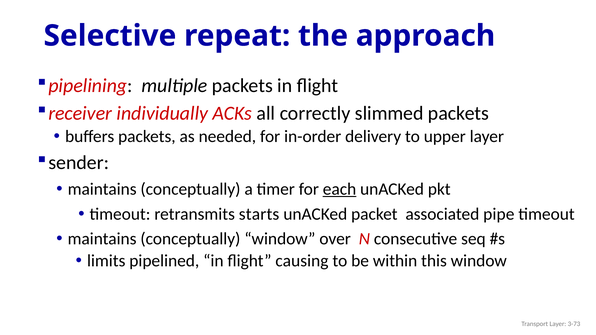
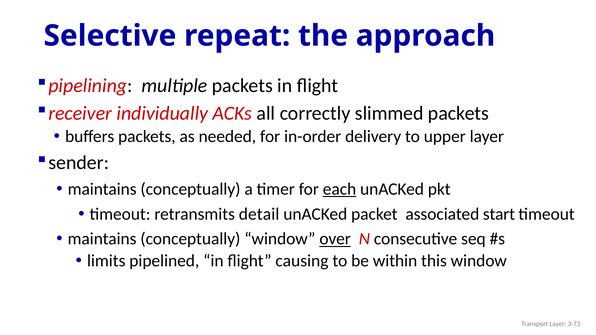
starts: starts -> detail
pipe: pipe -> start
over underline: none -> present
